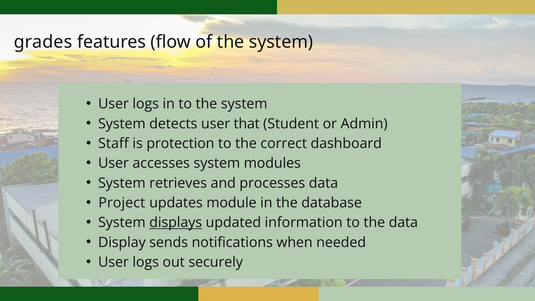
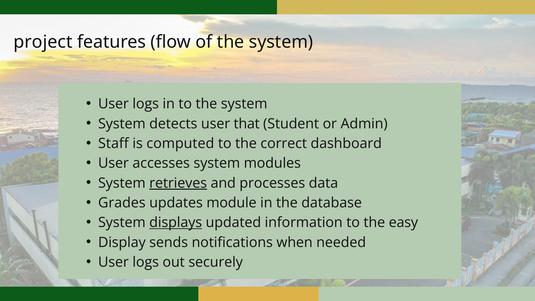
grades: grades -> project
protection: protection -> computed
retrieves underline: none -> present
Project: Project -> Grades
the data: data -> easy
